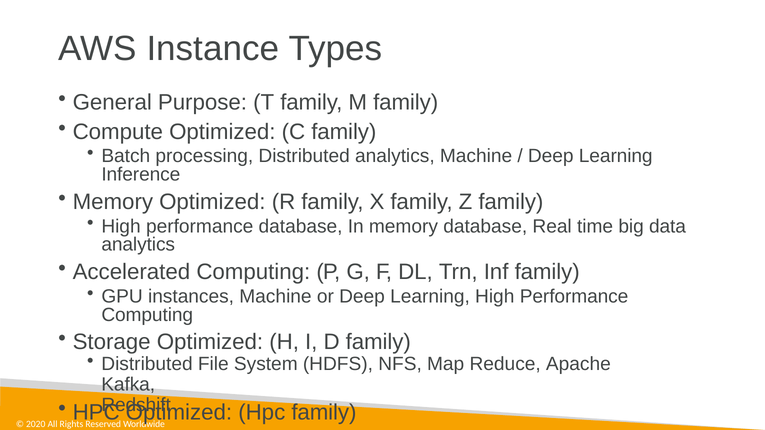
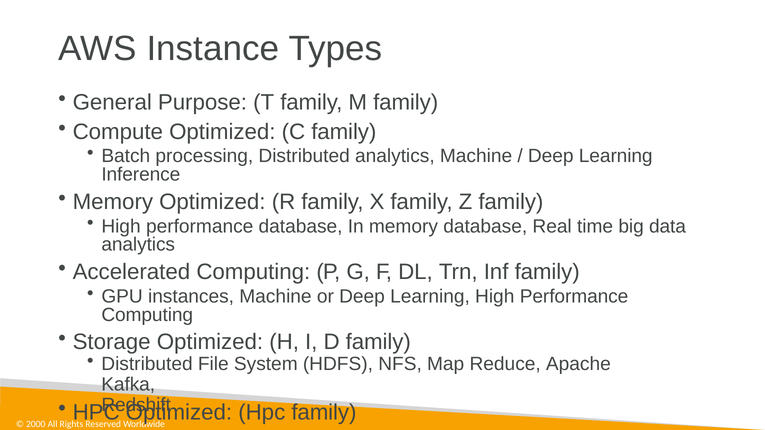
2020: 2020 -> 2000
